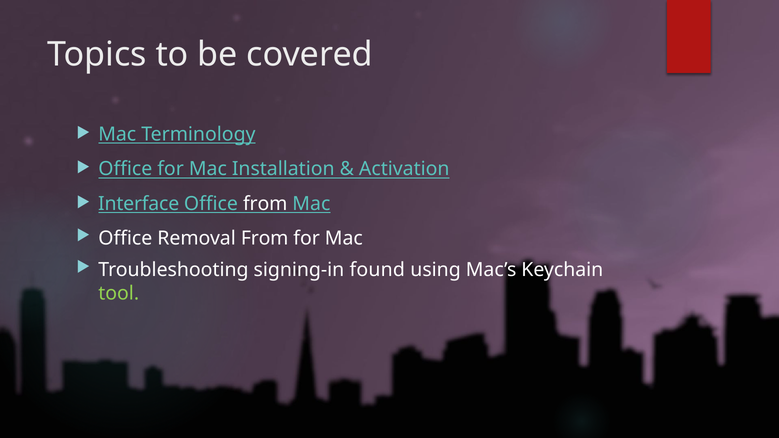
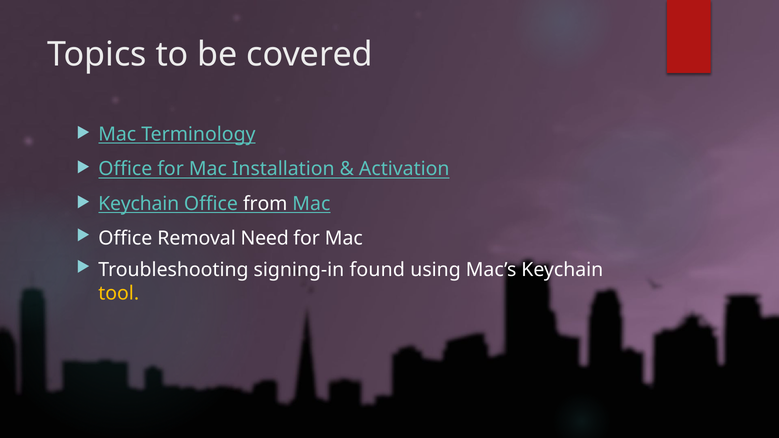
Interface at (139, 204): Interface -> Keychain
Removal From: From -> Need
tool colour: light green -> yellow
